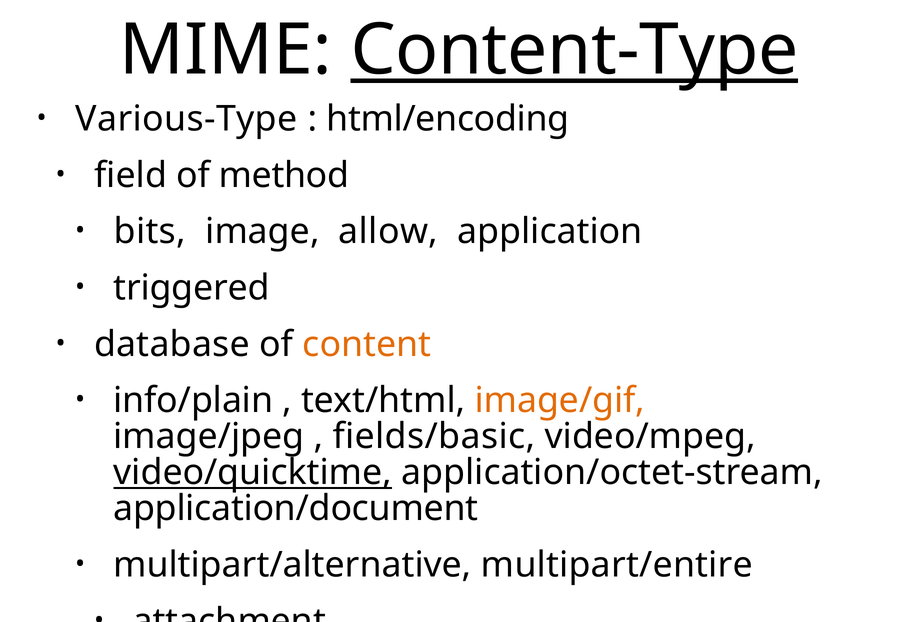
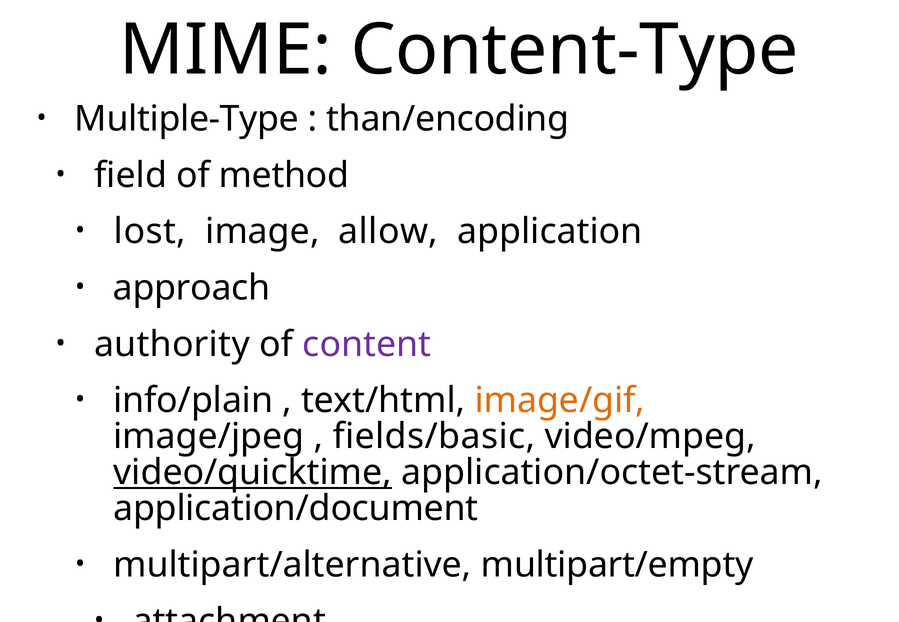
Content-Type underline: present -> none
Various-Type: Various-Type -> Multiple-Type
html/encoding: html/encoding -> than/encoding
bits: bits -> lost
triggered: triggered -> approach
database: database -> authority
content colour: orange -> purple
multipart/entire: multipart/entire -> multipart/empty
